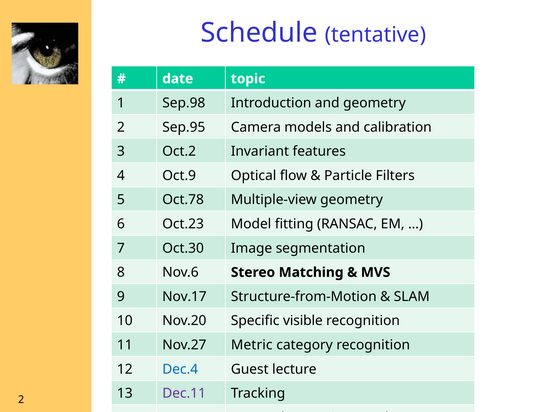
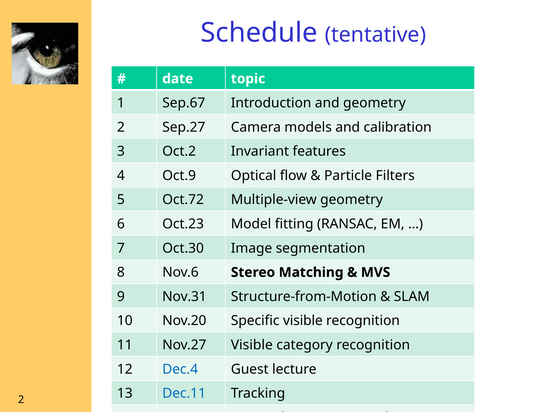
Sep.98: Sep.98 -> Sep.67
Sep.95: Sep.95 -> Sep.27
Oct.78: Oct.78 -> Oct.72
Nov.17: Nov.17 -> Nov.31
Nov.27 Metric: Metric -> Visible
Dec.11 colour: purple -> blue
